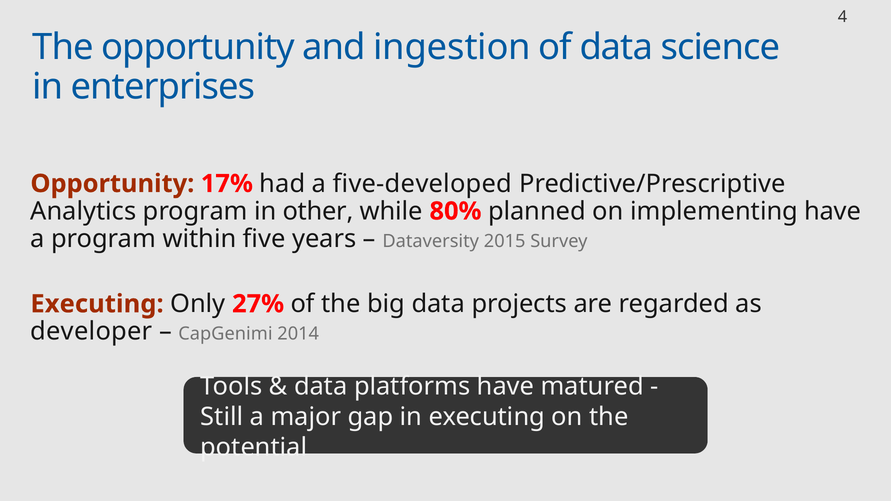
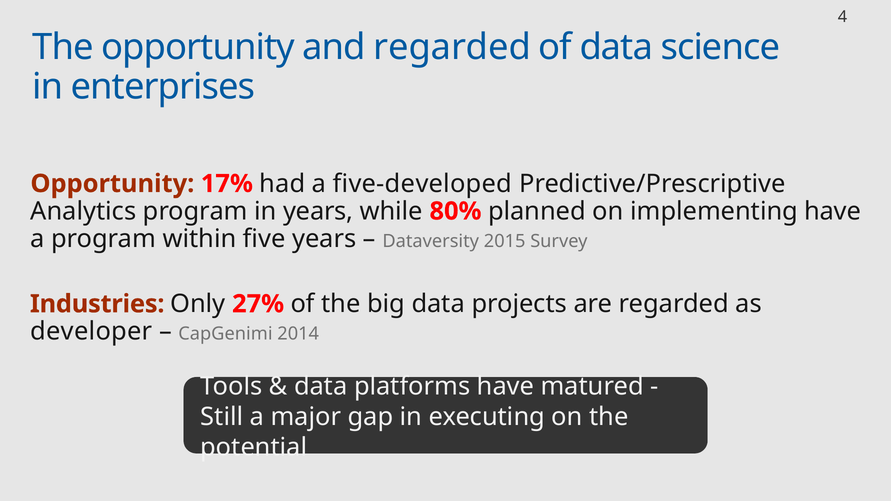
and ingestion: ingestion -> regarded
in other: other -> years
Executing at (97, 304): Executing -> Industries
